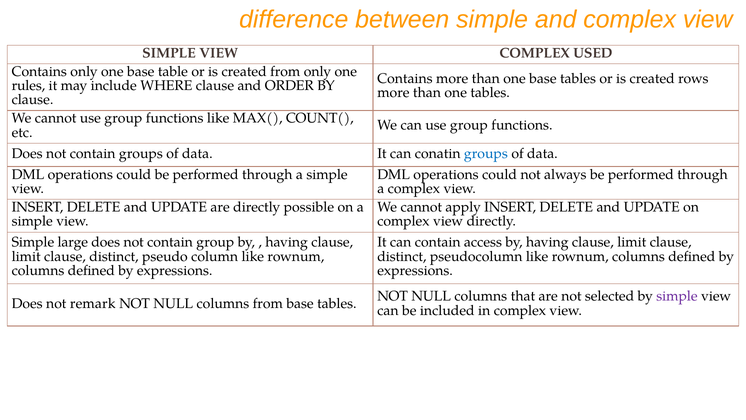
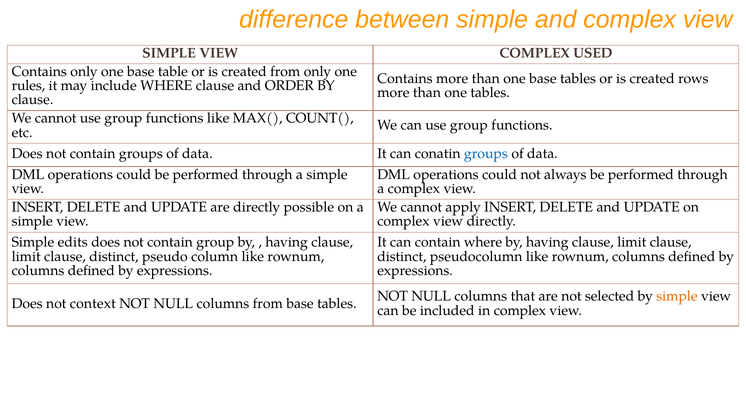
large: large -> edits
contain access: access -> where
simple at (677, 296) colour: purple -> orange
remark: remark -> context
